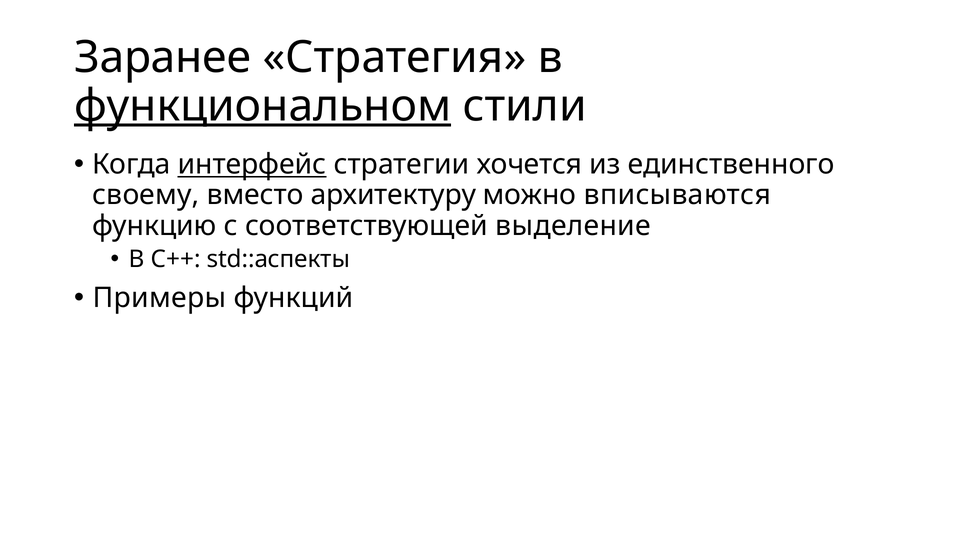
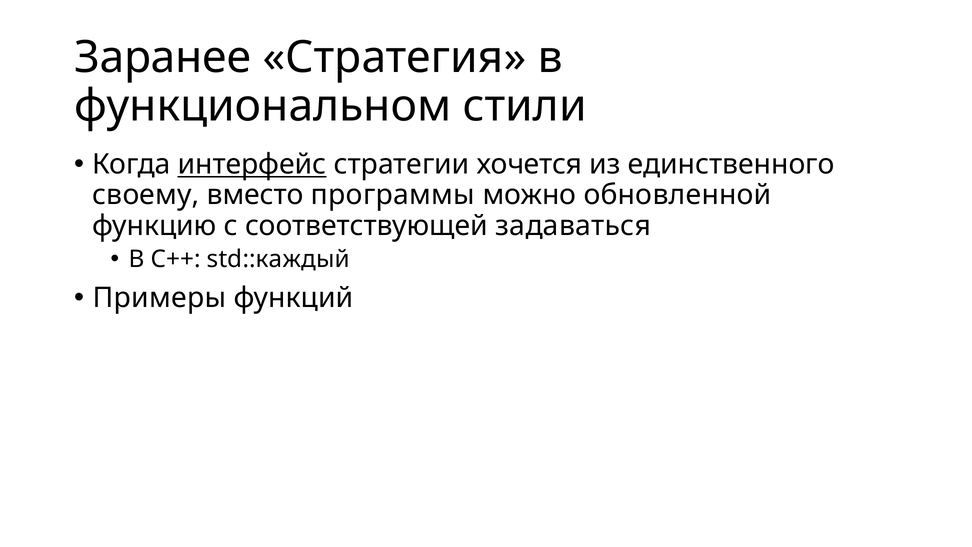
функциональном underline: present -> none
архитектуру: архитектуру -> программы
вписываются: вписываются -> обновленной
выделение: выделение -> задаваться
std::аспекты: std::аспекты -> std::каждый
